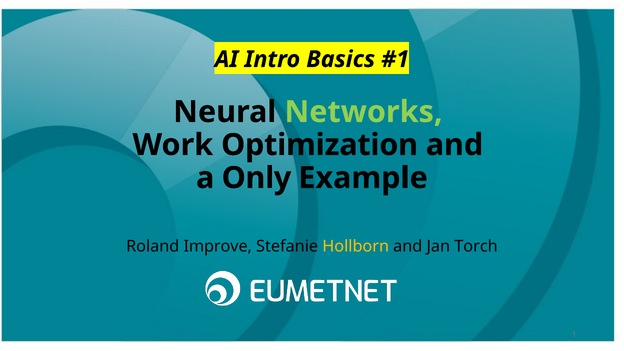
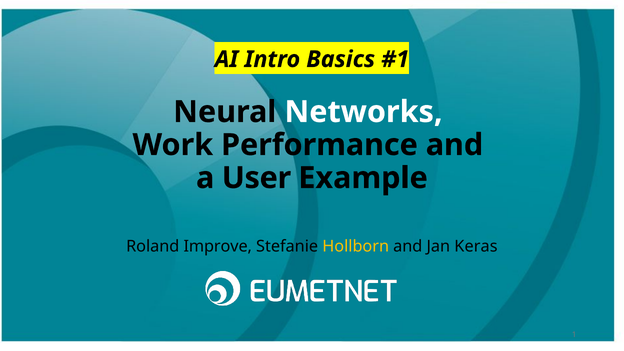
Networks colour: light green -> white
Optimization: Optimization -> Performance
Only: Only -> User
Torch: Torch -> Keras
